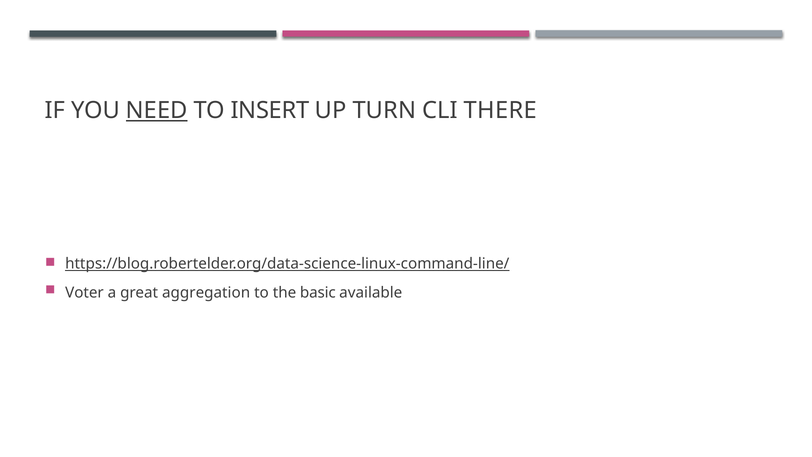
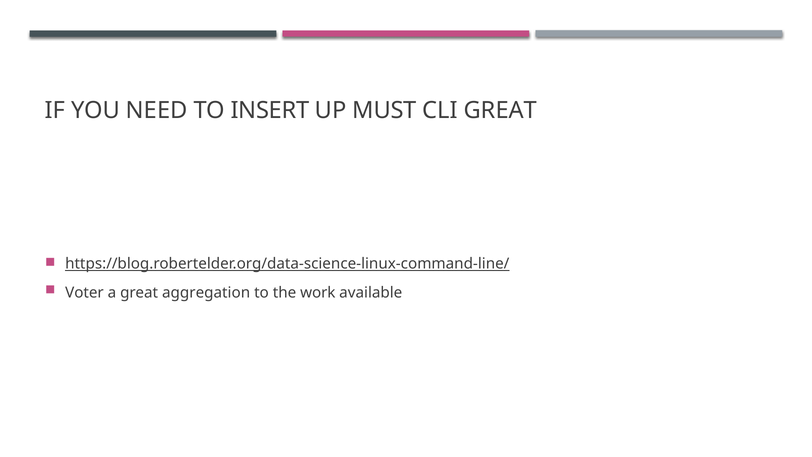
NEED underline: present -> none
TURN: TURN -> MUST
CLI THERE: THERE -> GREAT
basic: basic -> work
